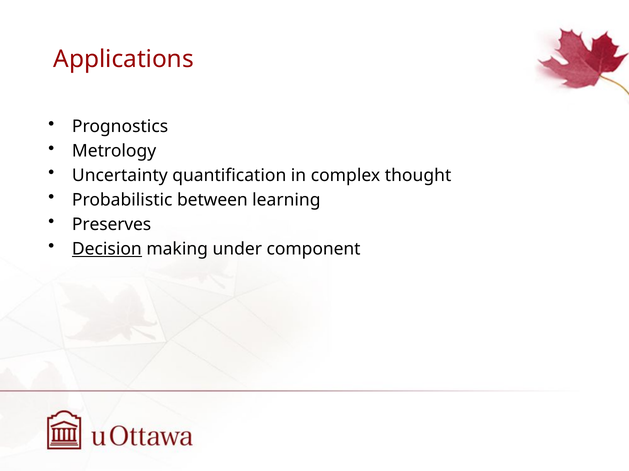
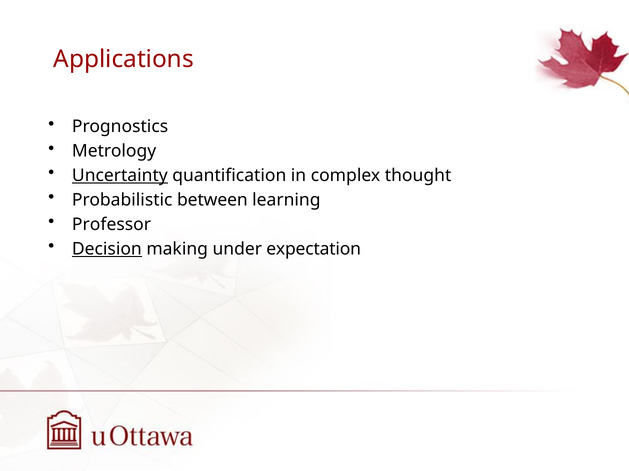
Uncertainty underline: none -> present
Preserves: Preserves -> Professor
component: component -> expectation
